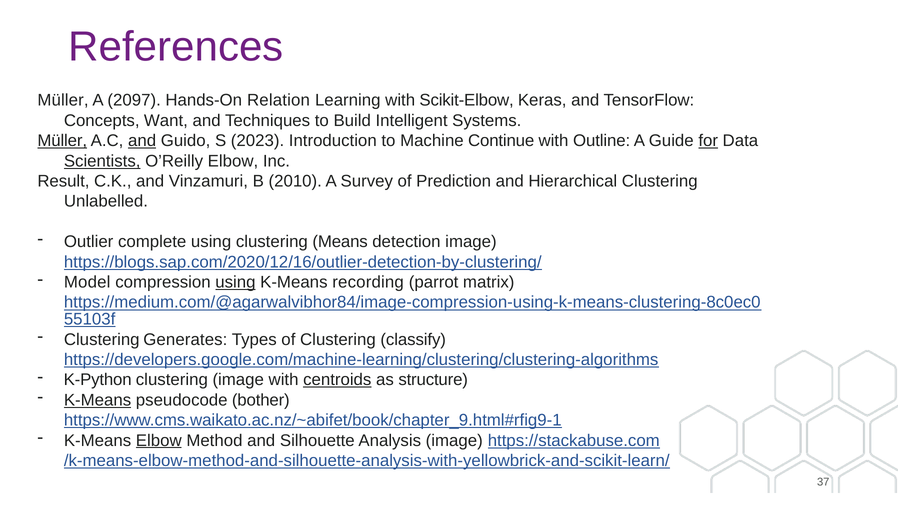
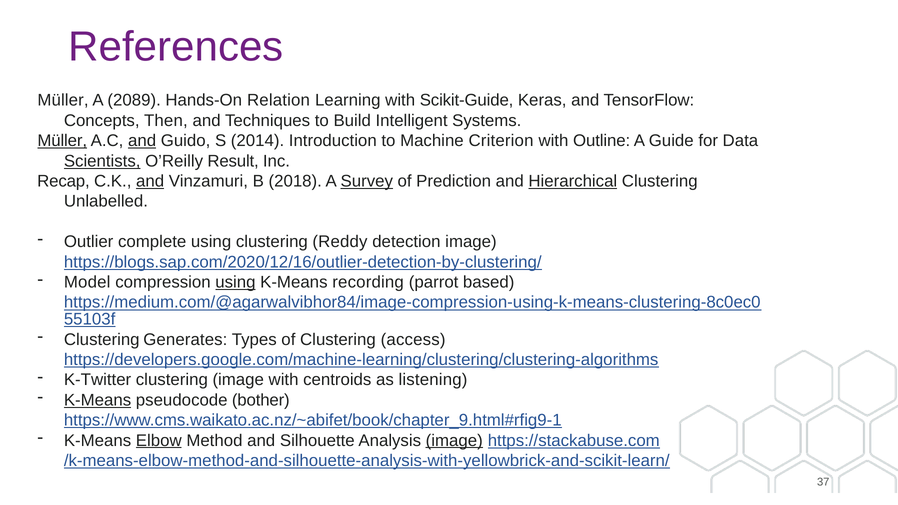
2097: 2097 -> 2089
Scikit-Elbow: Scikit-Elbow -> Scikit-Guide
Want: Want -> Then
2023: 2023 -> 2014
Continue: Continue -> Criterion
for underline: present -> none
O’Reilly Elbow: Elbow -> Result
Result: Result -> Recap
and at (150, 181) underline: none -> present
2010: 2010 -> 2018
Survey underline: none -> present
Hierarchical underline: none -> present
Means: Means -> Reddy
matrix: matrix -> based
classify: classify -> access
K-Python: K-Python -> K-Twitter
centroids underline: present -> none
structure: structure -> listening
image at (454, 441) underline: none -> present
